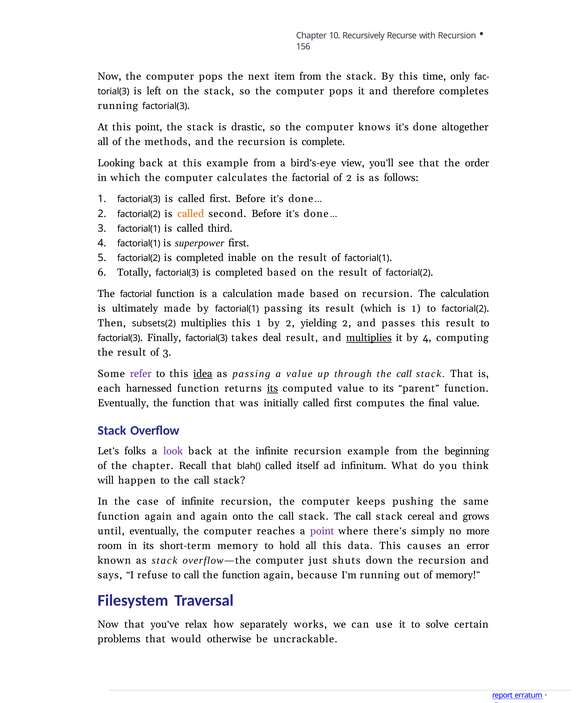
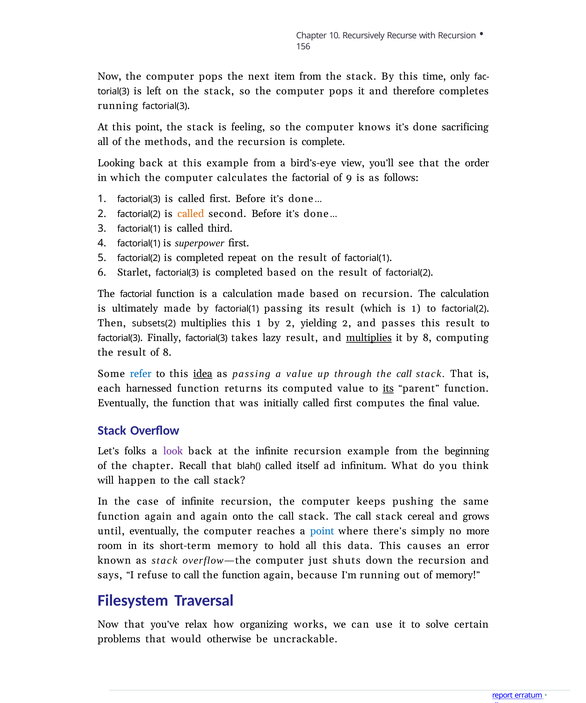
drastic: drastic -> feeling
altogether: altogether -> sacrificing
of 2: 2 -> 9
inable: inable -> repeat
Totally: Totally -> Starlet
deal: deal -> lazy
by 4: 4 -> 8
of 3: 3 -> 8
refer colour: purple -> blue
its at (272, 389) underline: present -> none
its at (388, 389) underline: none -> present
point at (322, 531) colour: purple -> blue
separately: separately -> organizing
